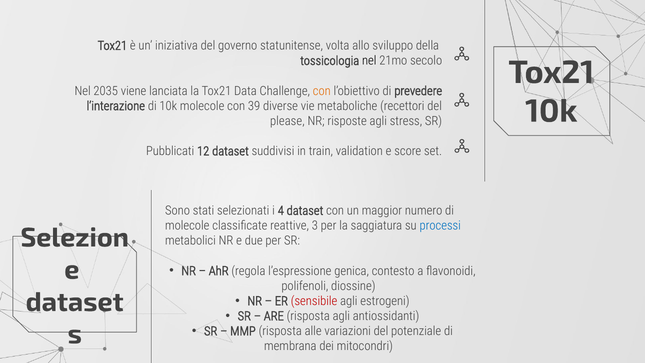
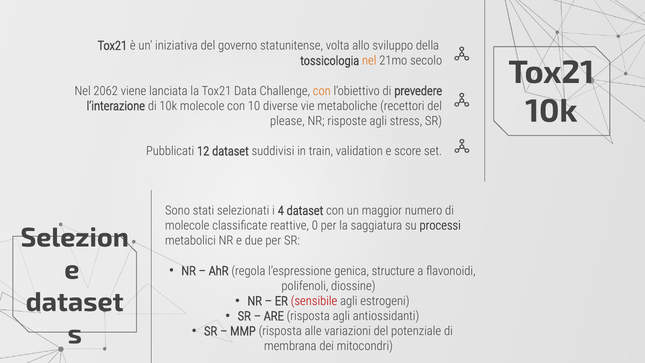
nel at (369, 61) colour: black -> orange
2035: 2035 -> 2062
39: 39 -> 10
3: 3 -> 0
processi colour: blue -> black
contesto: contesto -> structure
